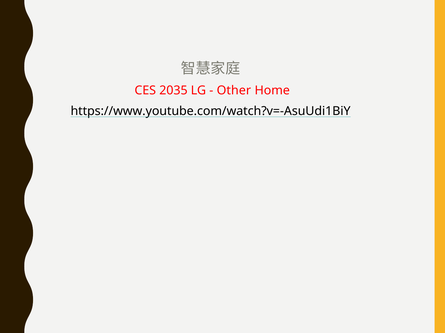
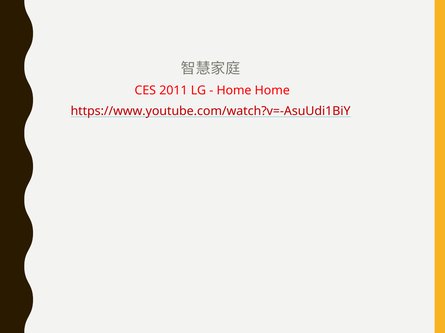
2035: 2035 -> 2011
Other at (234, 91): Other -> Home
https://www.youtube.com/watch?v=-AsuUdi1BiY colour: black -> red
